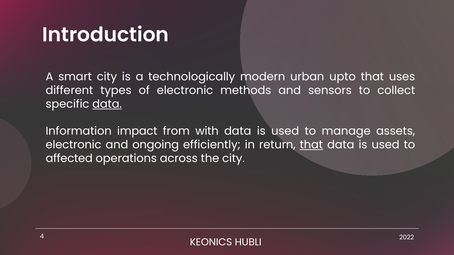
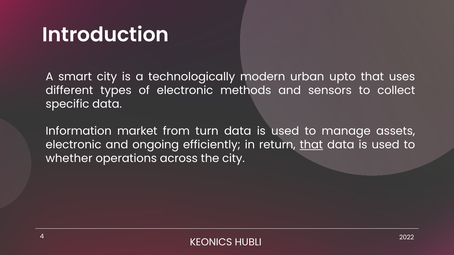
data at (107, 104) underline: present -> none
impact: impact -> market
with: with -> turn
affected: affected -> whether
